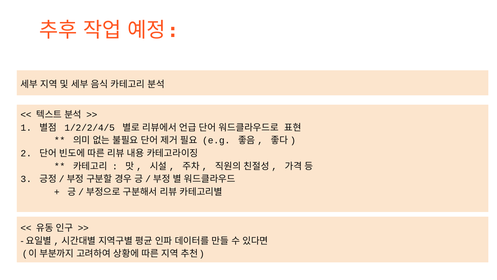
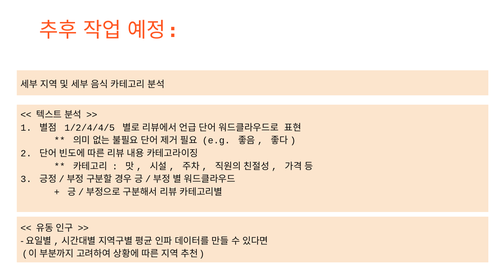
1/2/2/4/5: 1/2/2/4/5 -> 1/2/4/4/5
